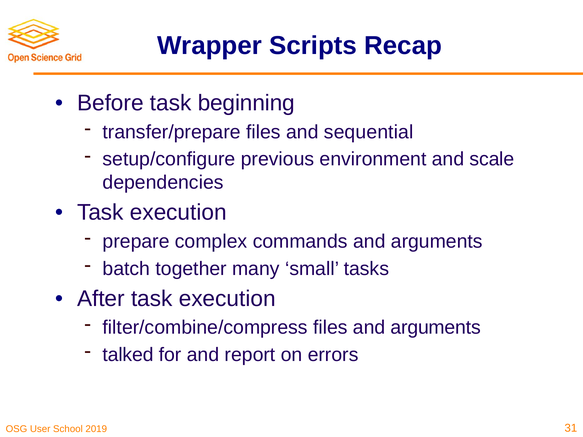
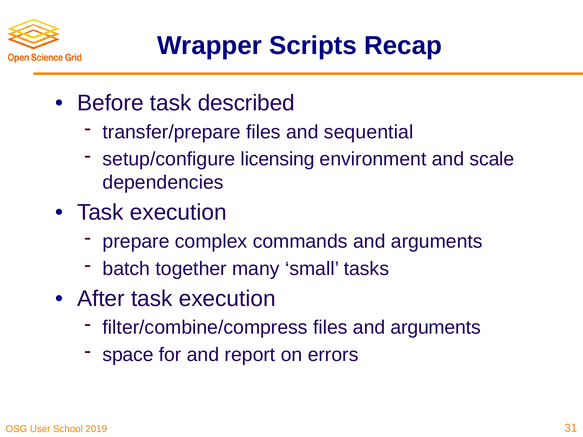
beginning: beginning -> described
previous: previous -> licensing
talked: talked -> space
